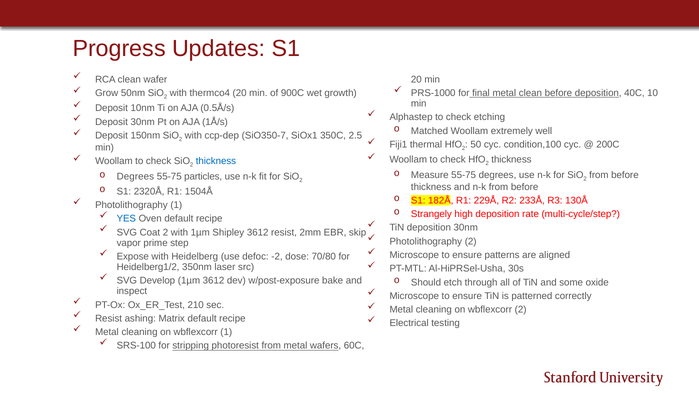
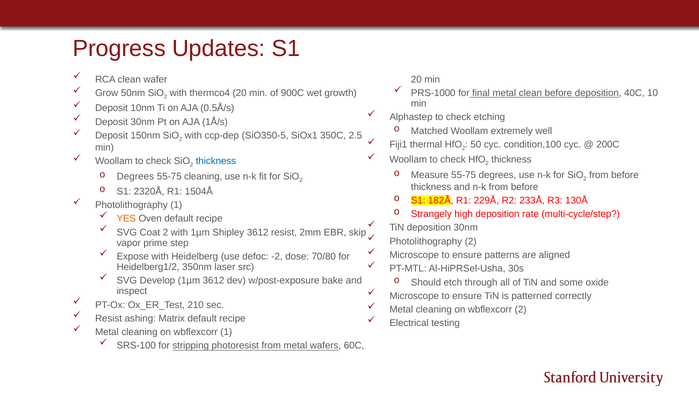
SiO350-7: SiO350-7 -> SiO350-5
55-75 particles: particles -> cleaning
YES colour: blue -> orange
